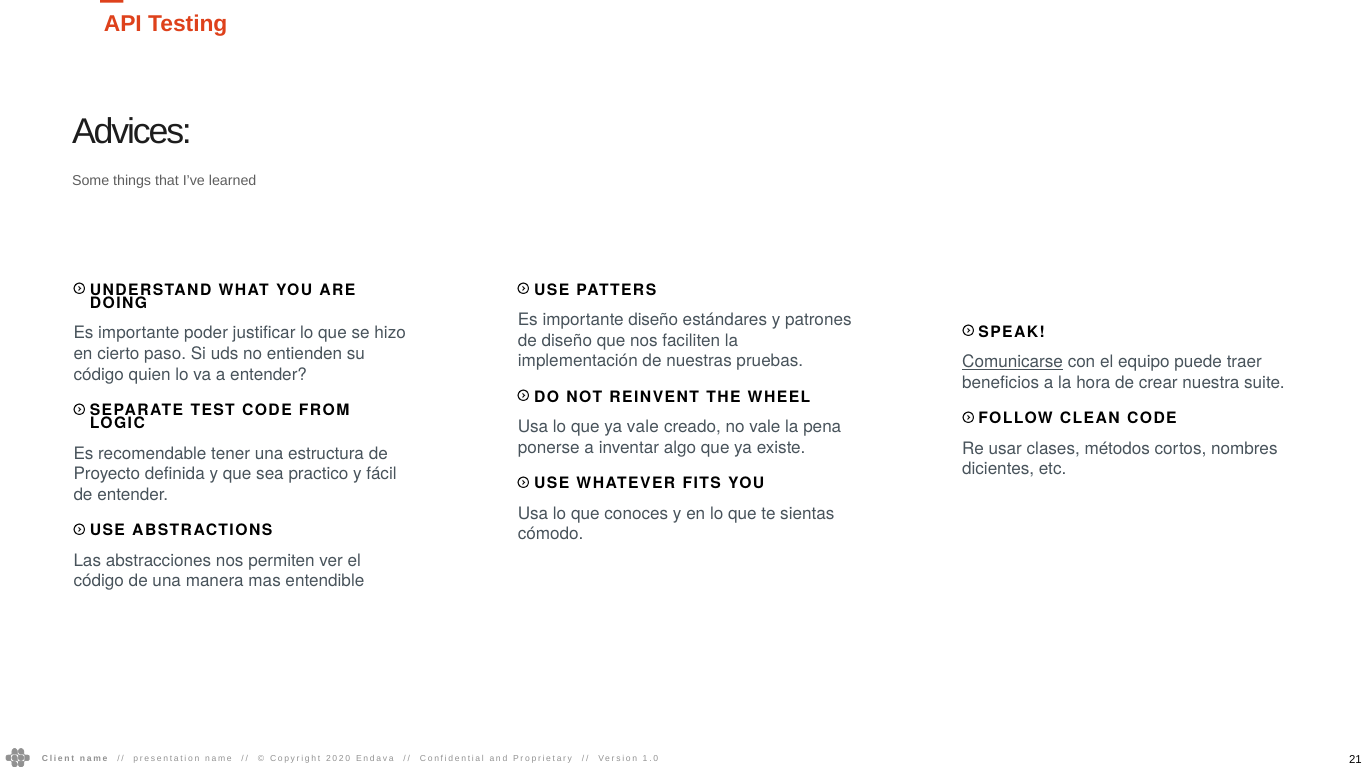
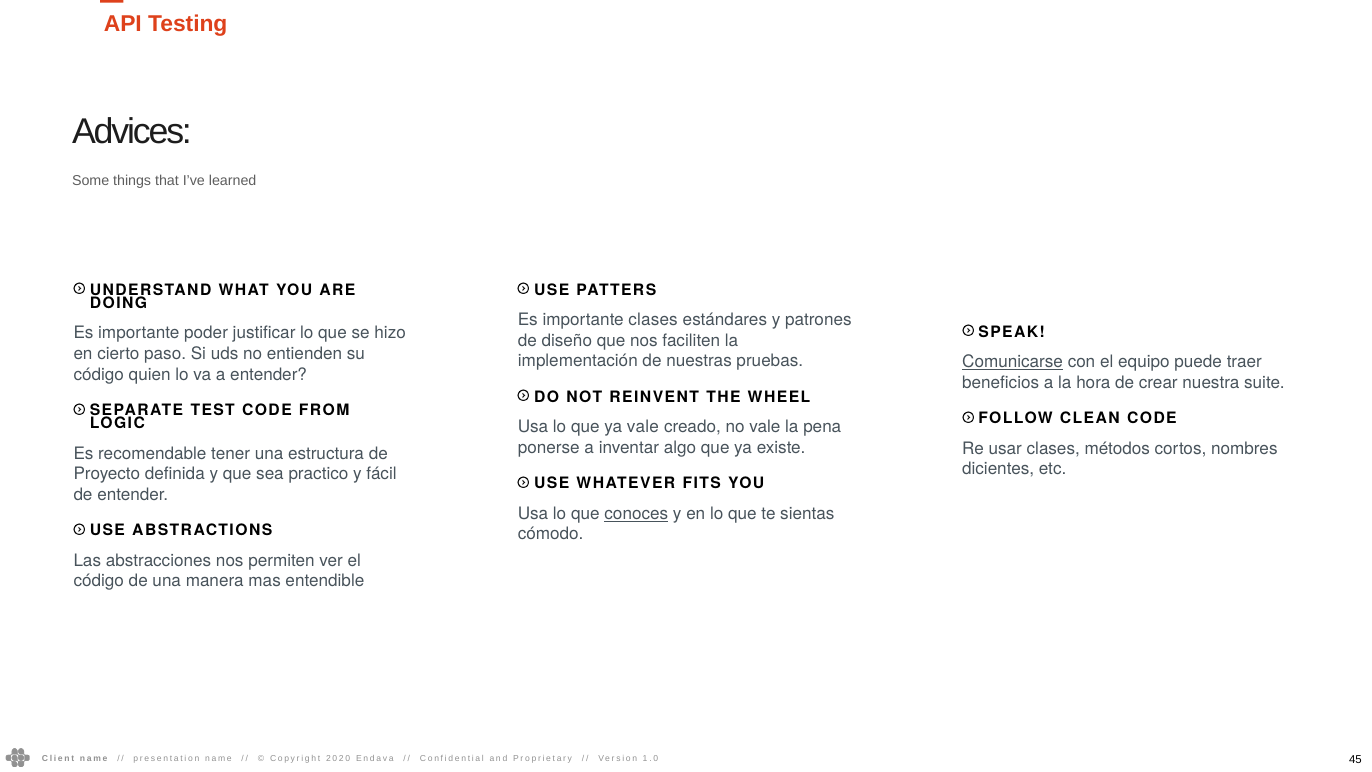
importante diseño: diseño -> clases
conoces underline: none -> present
21: 21 -> 45
